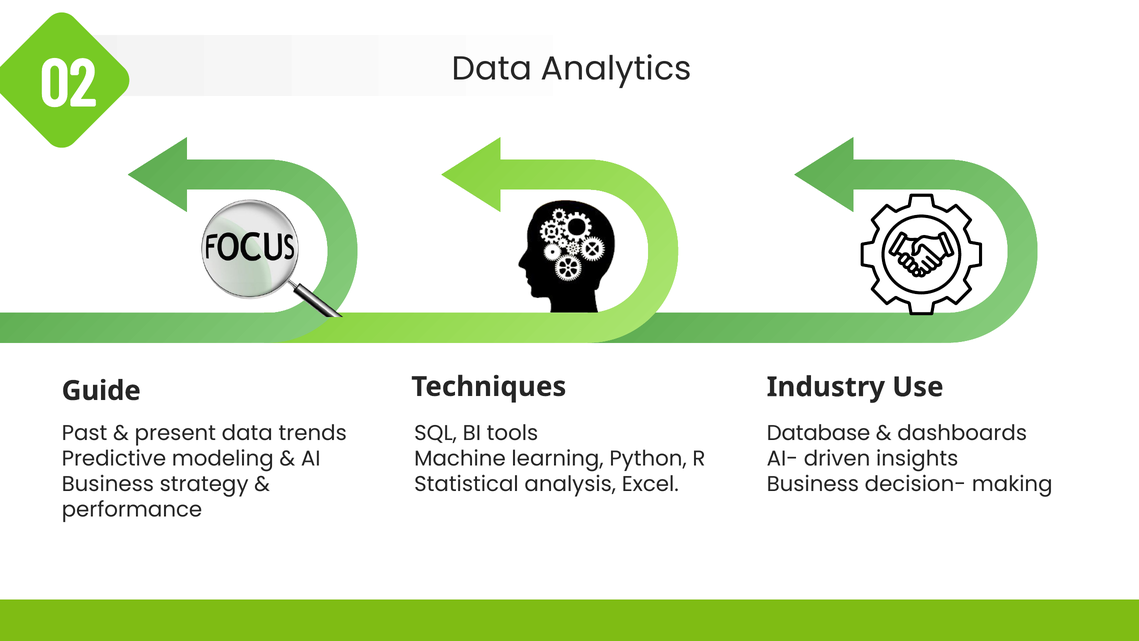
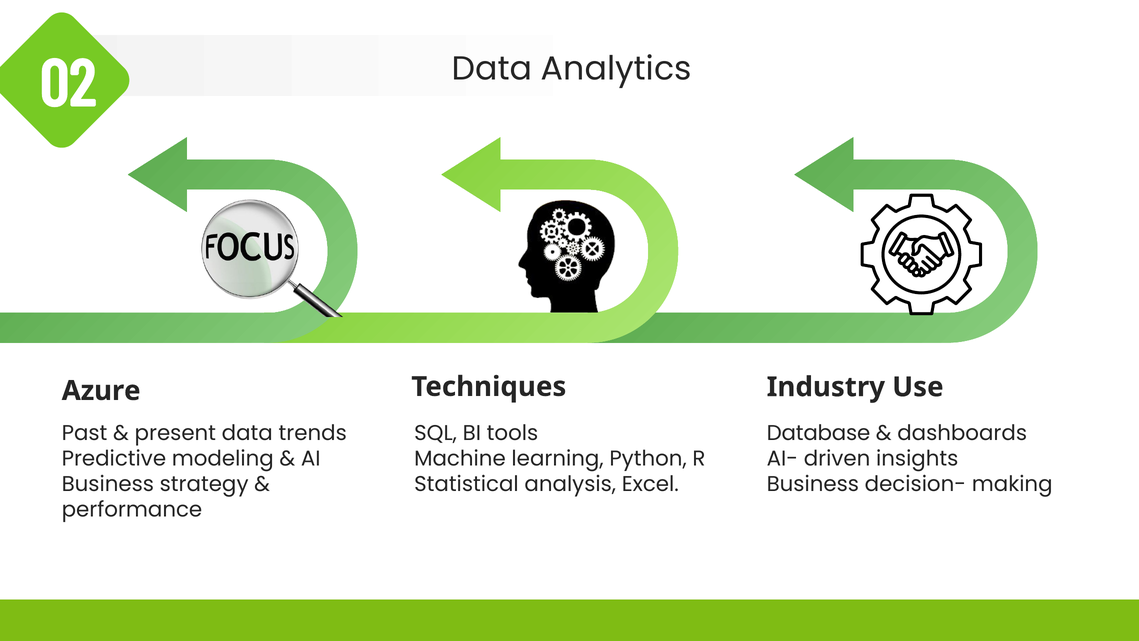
Guide: Guide -> Azure
